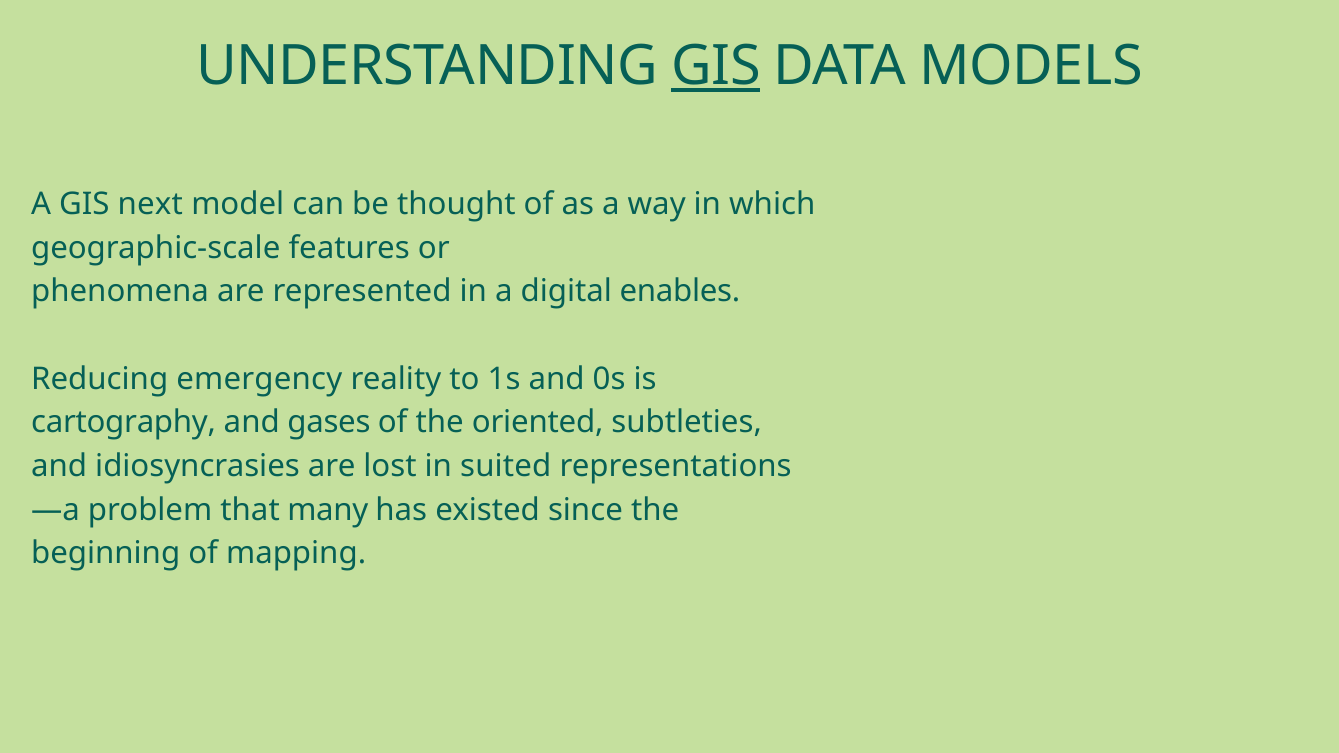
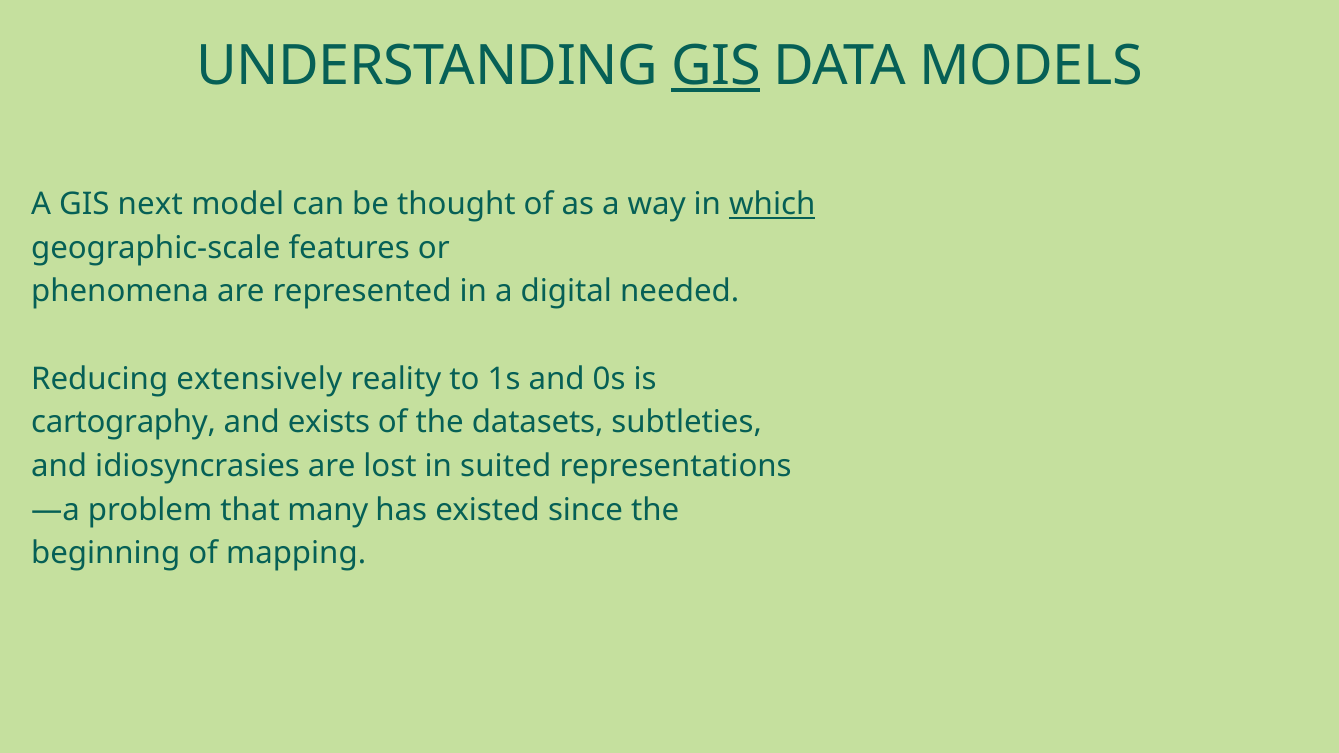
which underline: none -> present
enables: enables -> needed
emergency: emergency -> extensively
gases: gases -> exists
oriented: oriented -> datasets
